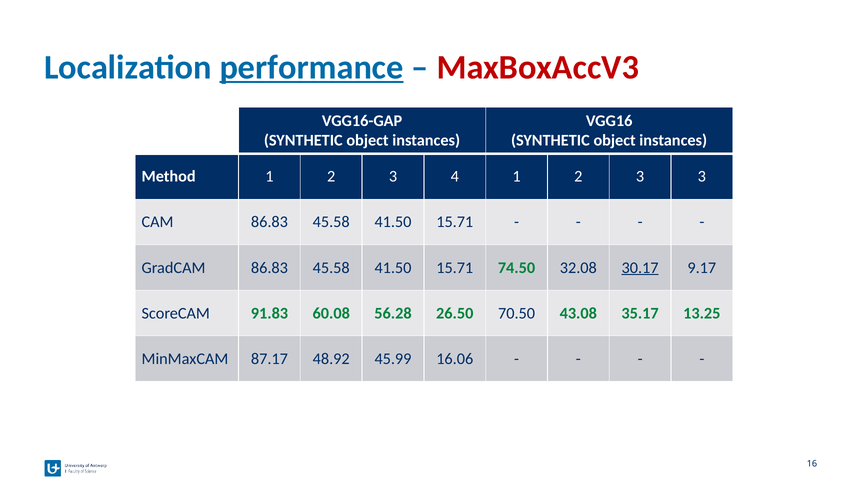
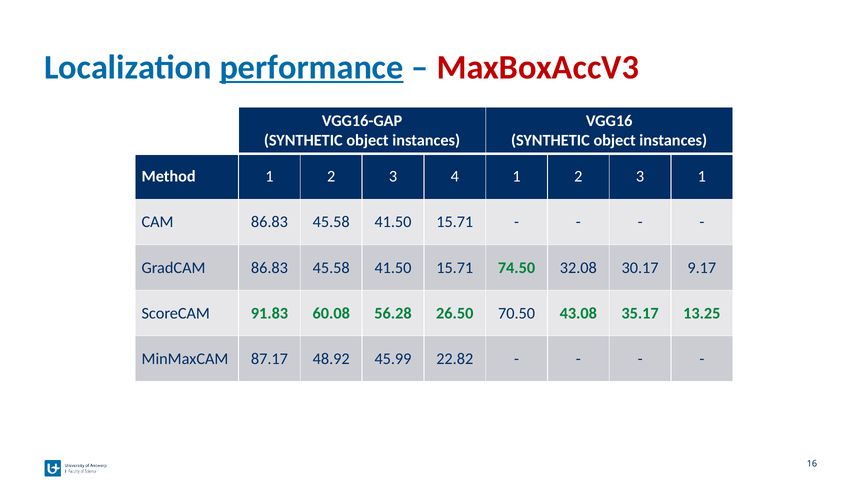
3 3: 3 -> 1
30.17 underline: present -> none
16.06: 16.06 -> 22.82
